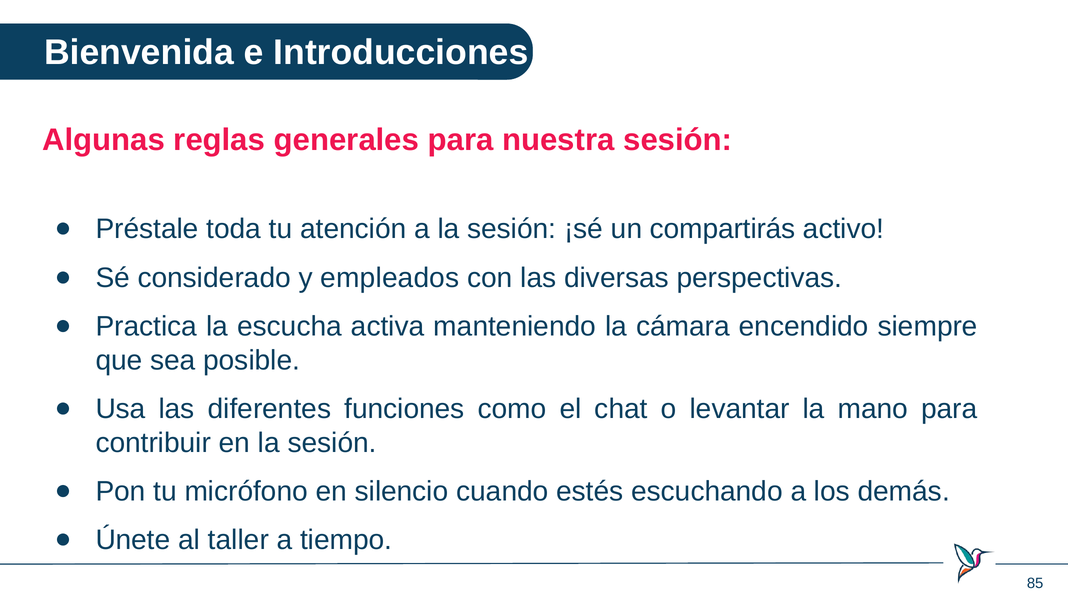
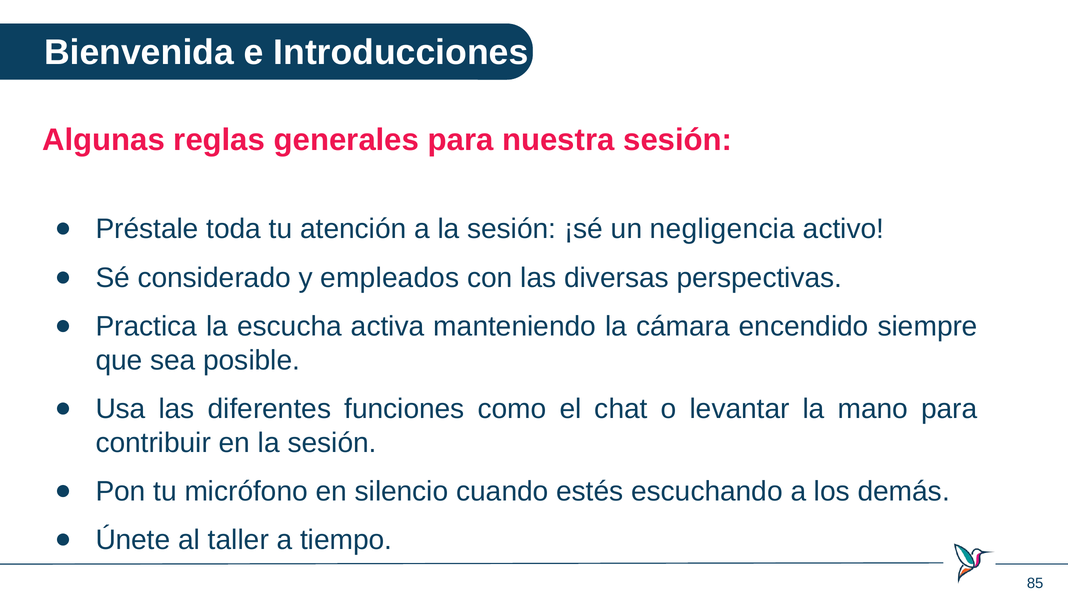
compartirás: compartirás -> negligencia
